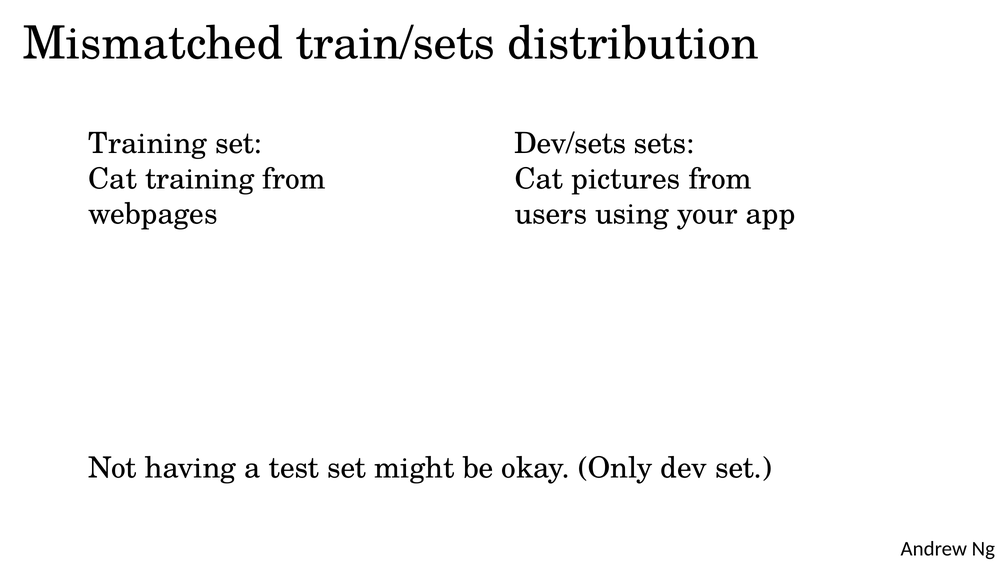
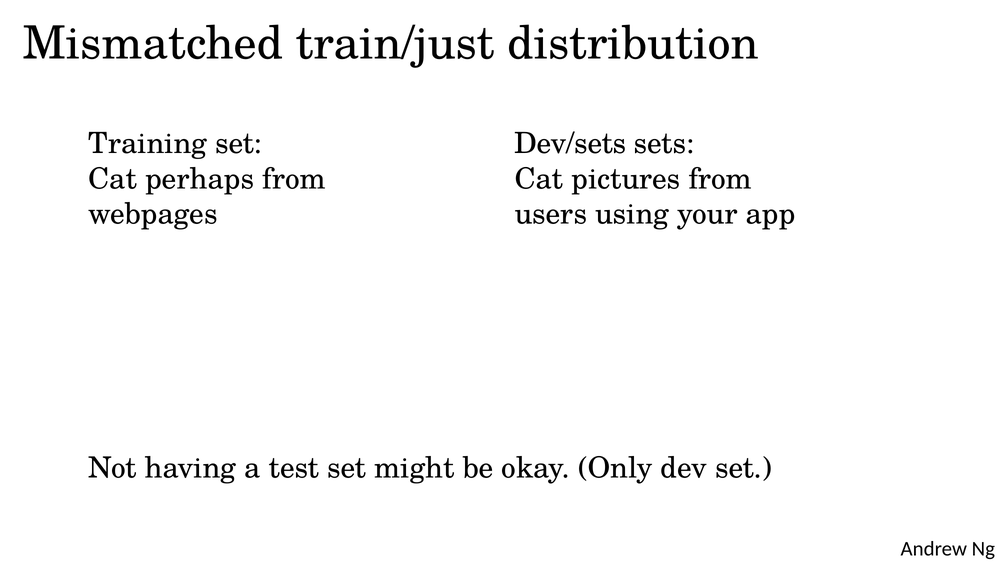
train/sets: train/sets -> train/just
Cat training: training -> perhaps
